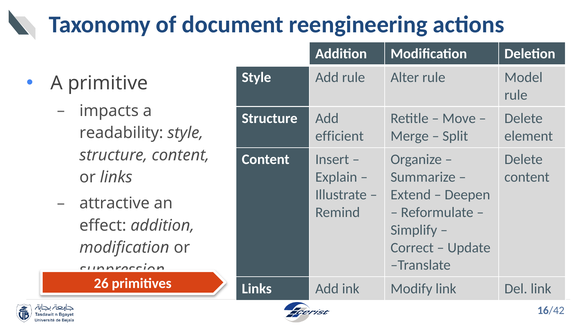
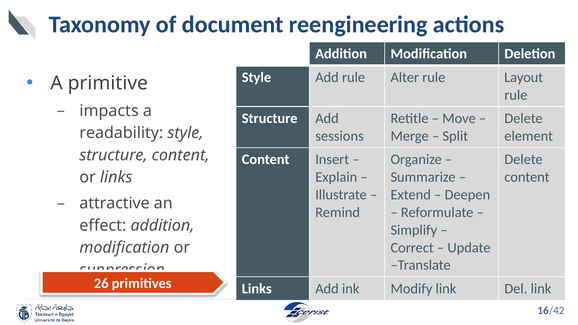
Model: Model -> Layout
efficient: efficient -> sessions
